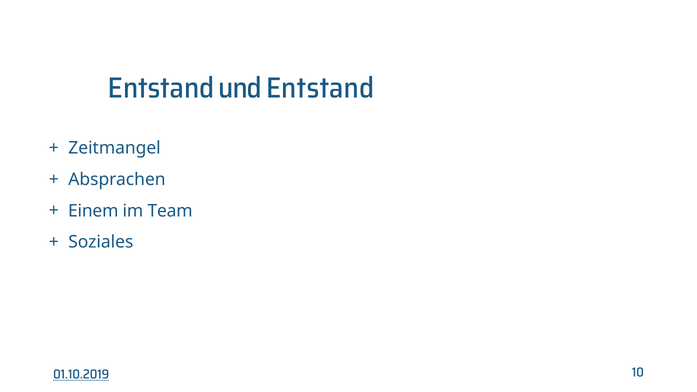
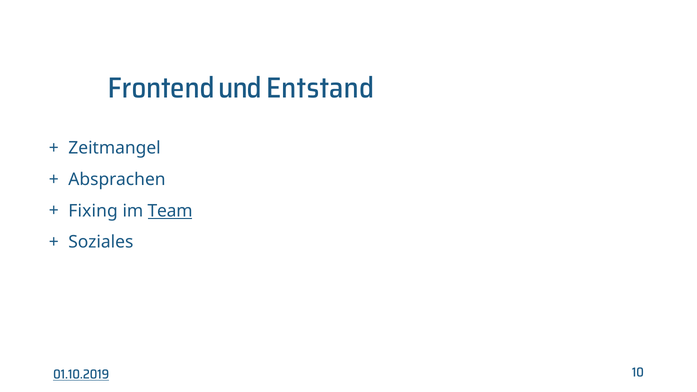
Entstand at (161, 88): Entstand -> Frontend
Einem: Einem -> Fixing
Team underline: none -> present
